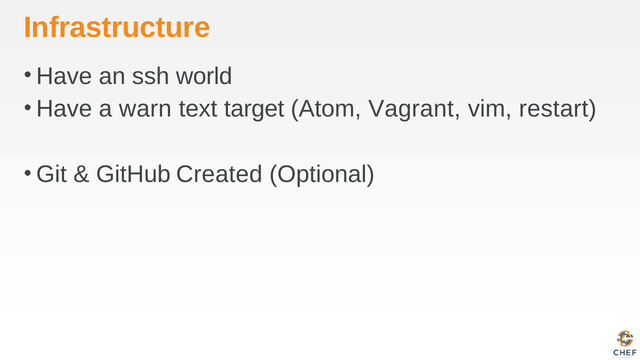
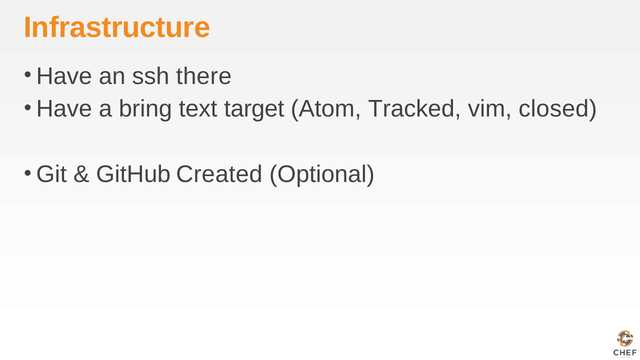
world: world -> there
warn: warn -> bring
Vagrant: Vagrant -> Tracked
restart: restart -> closed
